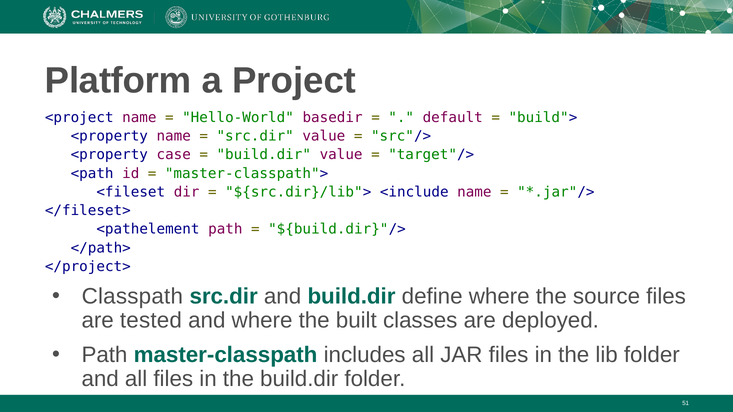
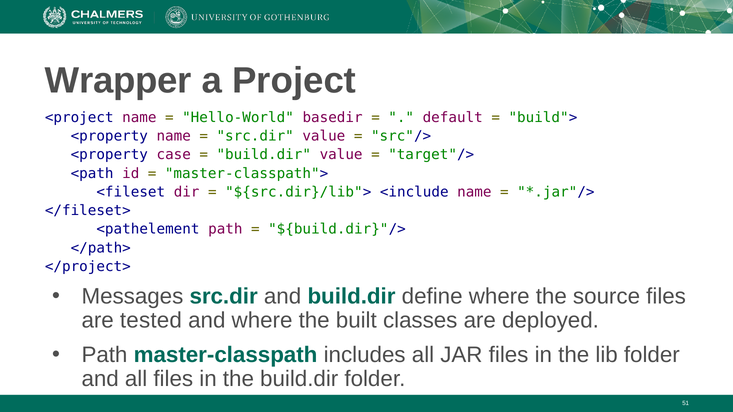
Platform: Platform -> Wrapper
Classpath: Classpath -> Messages
